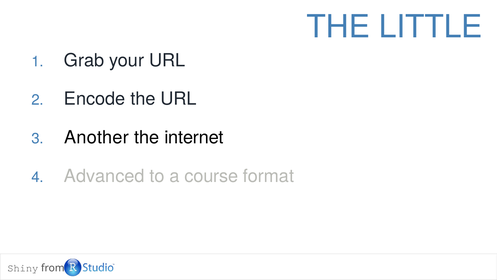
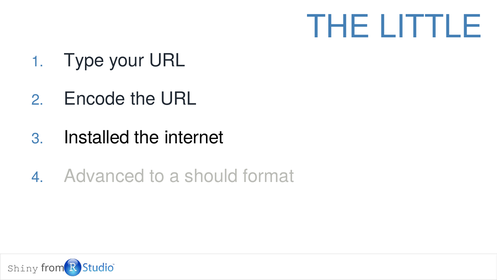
Grab: Grab -> Type
Another: Another -> Installed
course: course -> should
